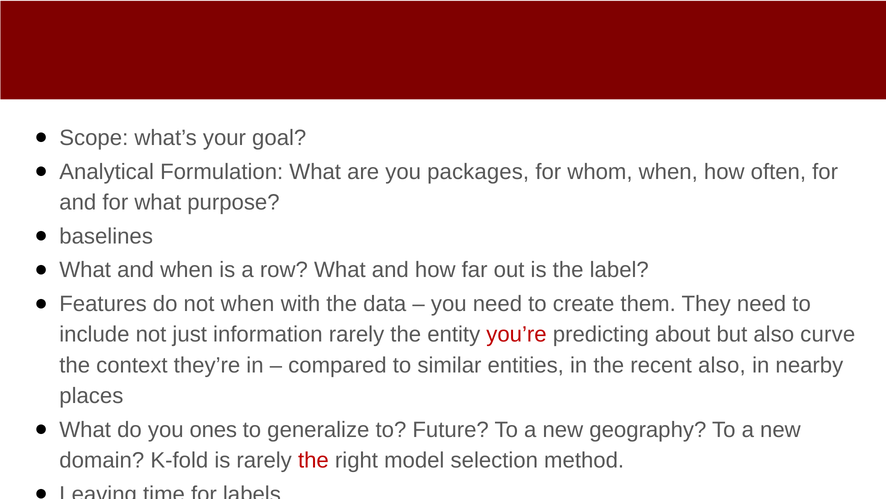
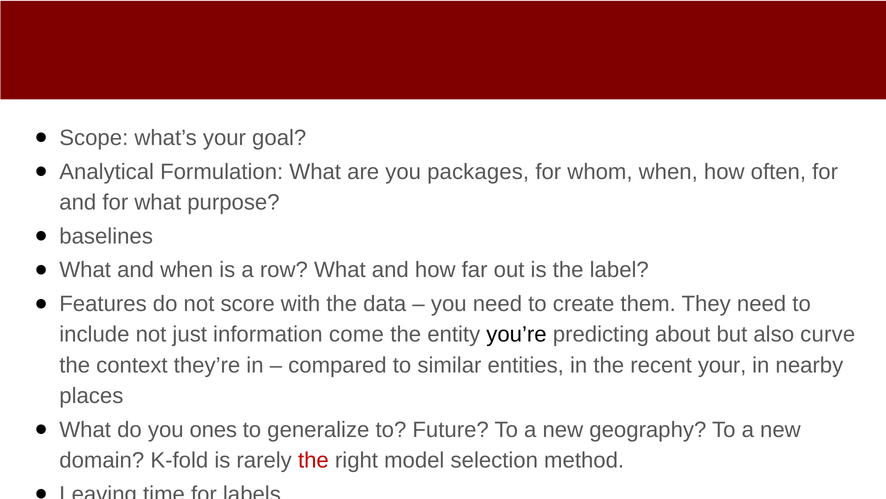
not when: when -> score
information rarely: rarely -> come
you’re colour: red -> black
recent also: also -> your
